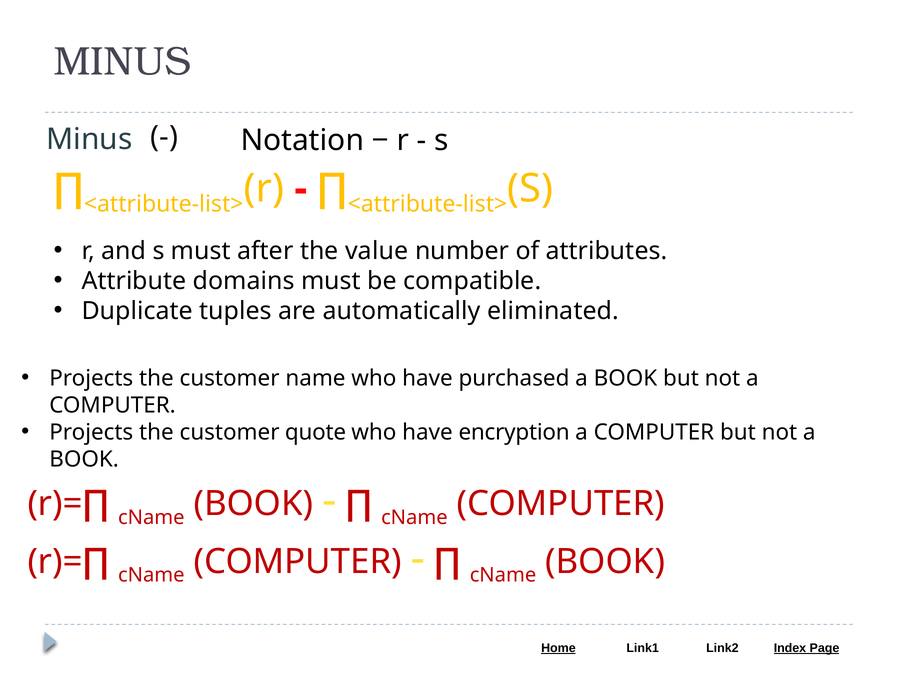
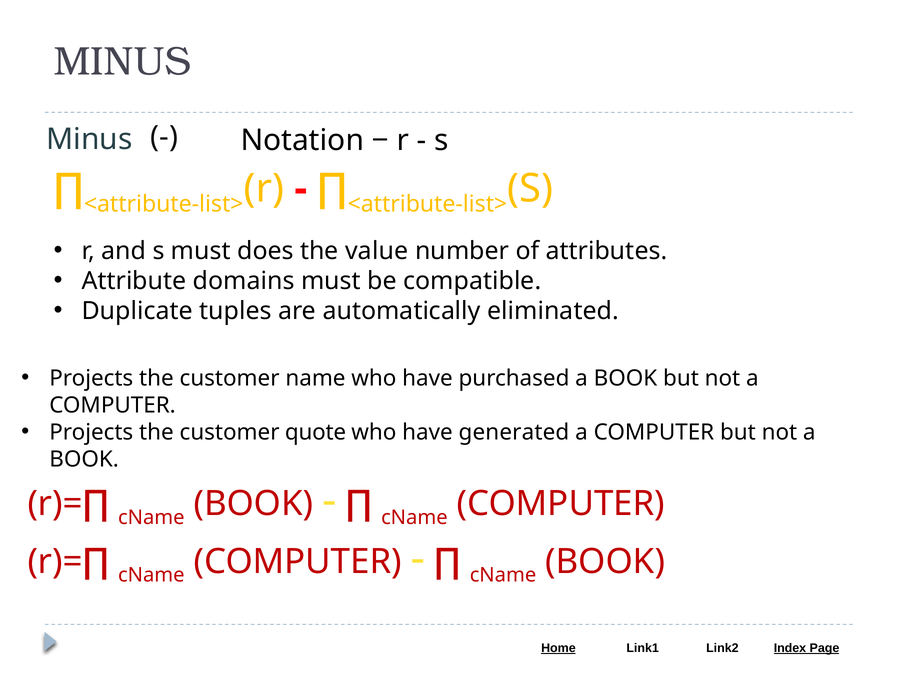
after: after -> does
encryption: encryption -> generated
